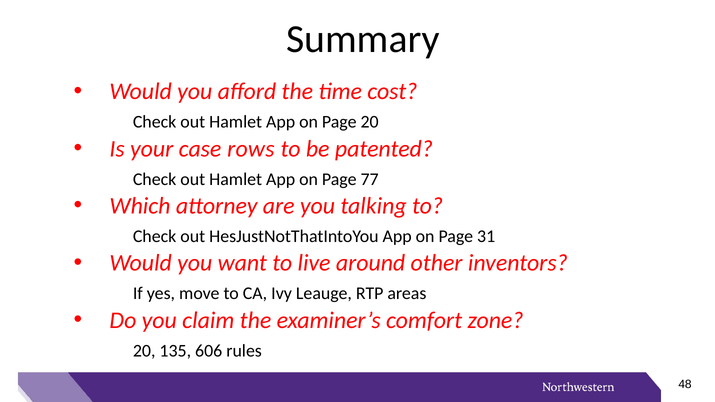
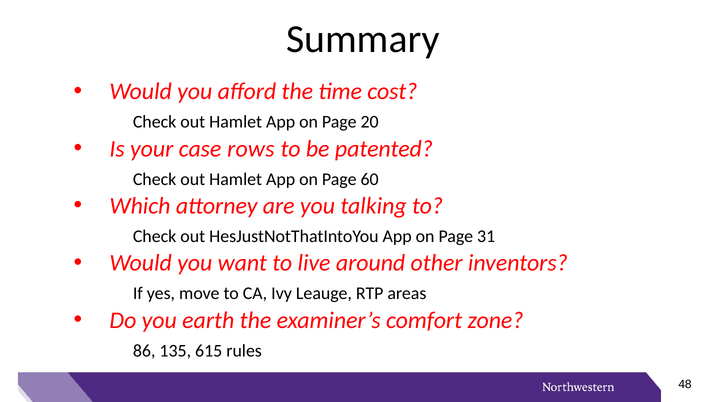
77: 77 -> 60
claim: claim -> earth
20 at (144, 351): 20 -> 86
606: 606 -> 615
